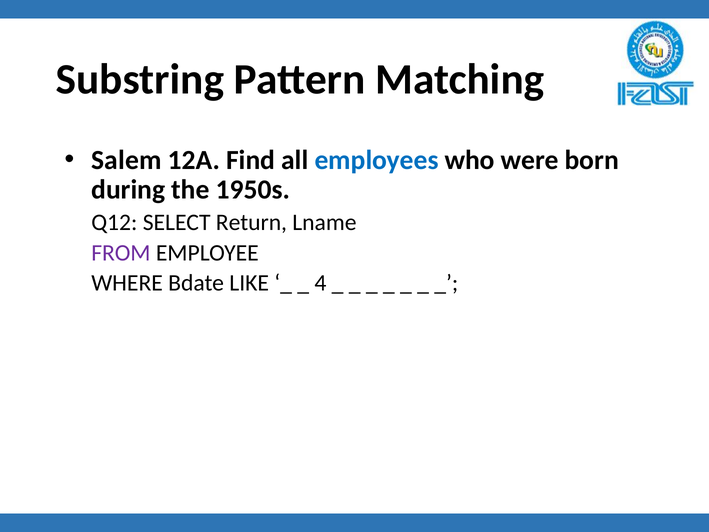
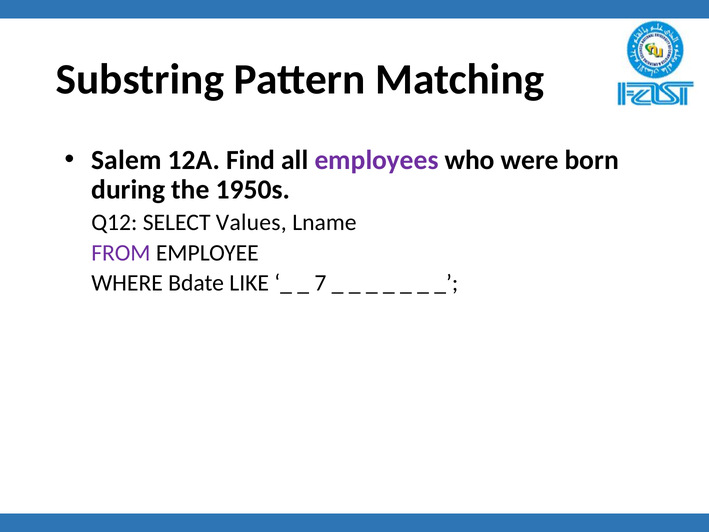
employees colour: blue -> purple
Return: Return -> Values
4: 4 -> 7
